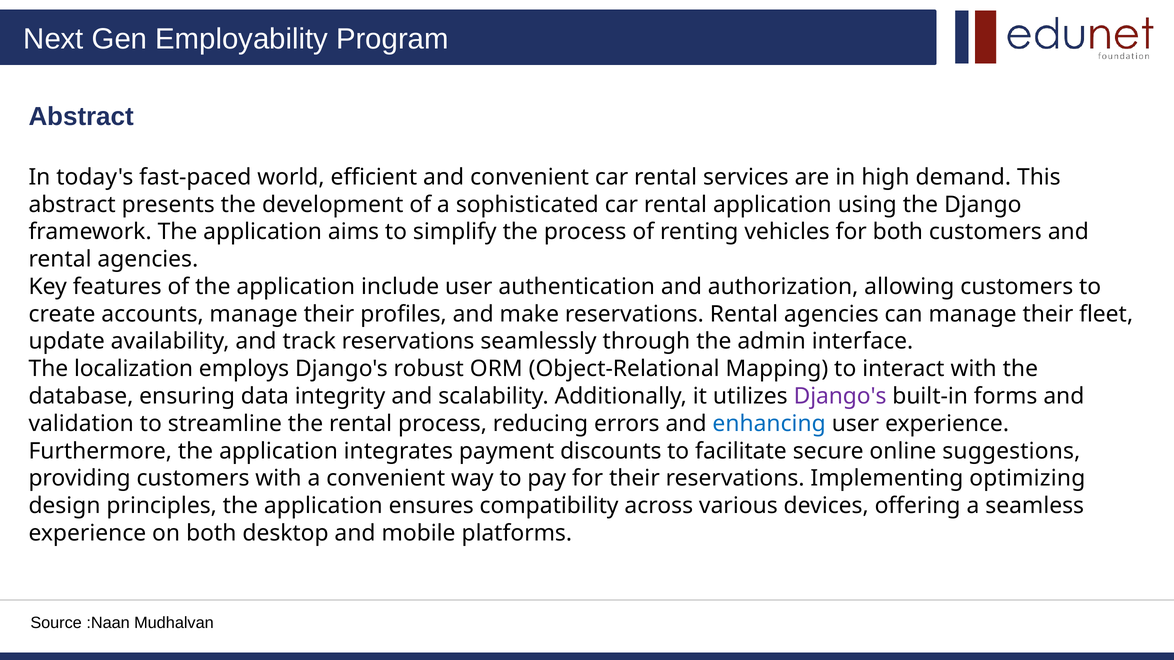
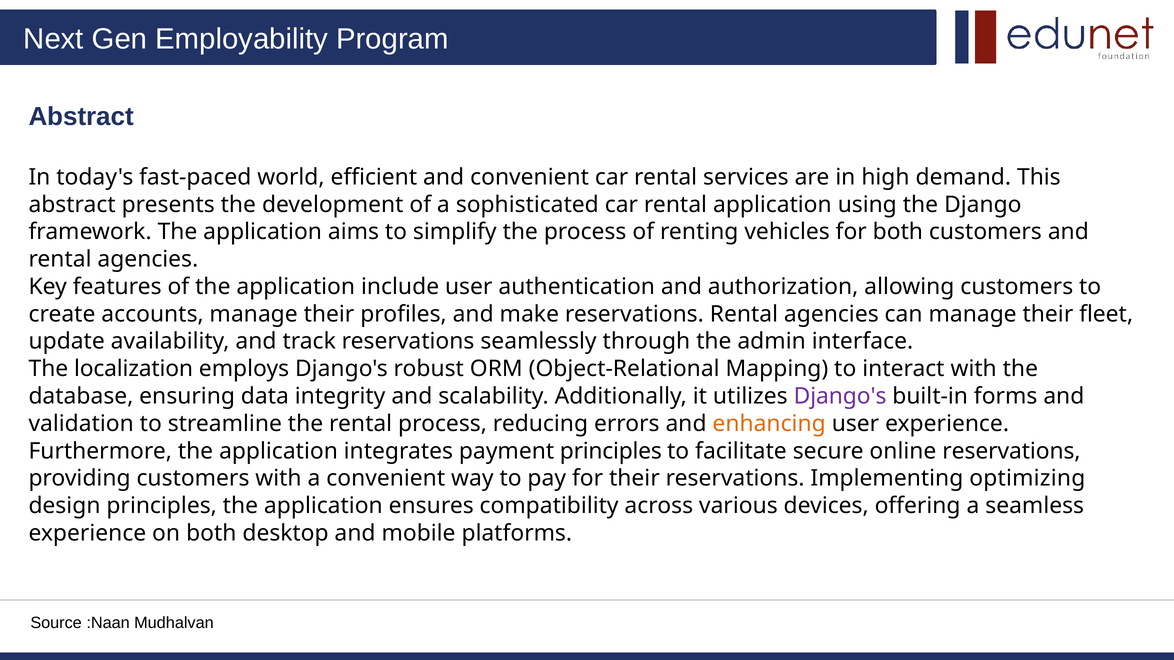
enhancing colour: blue -> orange
payment discounts: discounts -> principles
online suggestions: suggestions -> reservations
